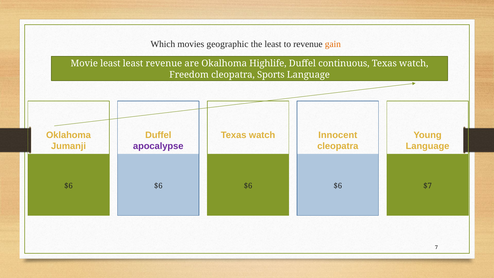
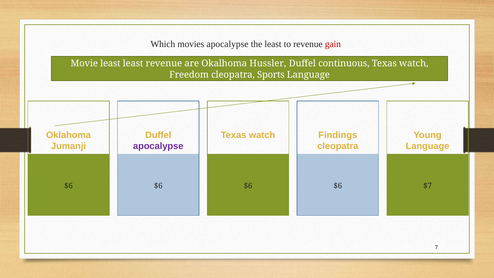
movies geographic: geographic -> apocalypse
gain colour: orange -> red
Highlife: Highlife -> Hussler
Innocent: Innocent -> Findings
